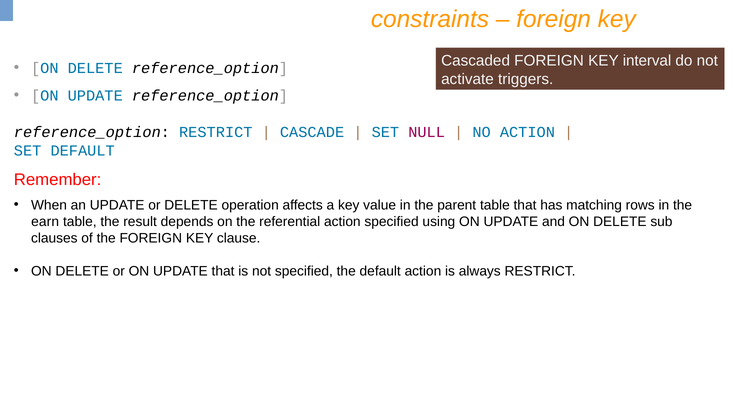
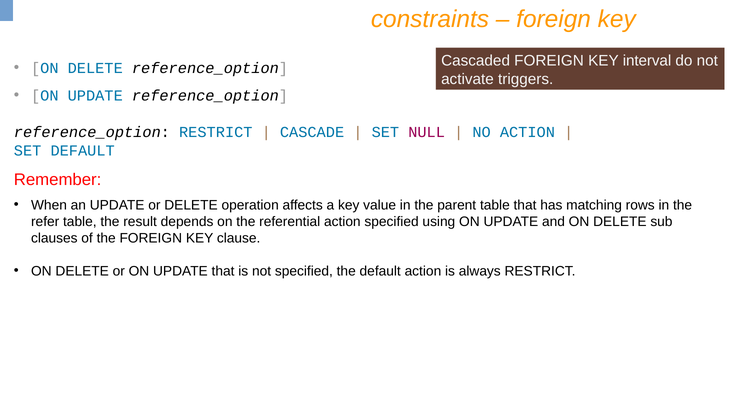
earn: earn -> refer
